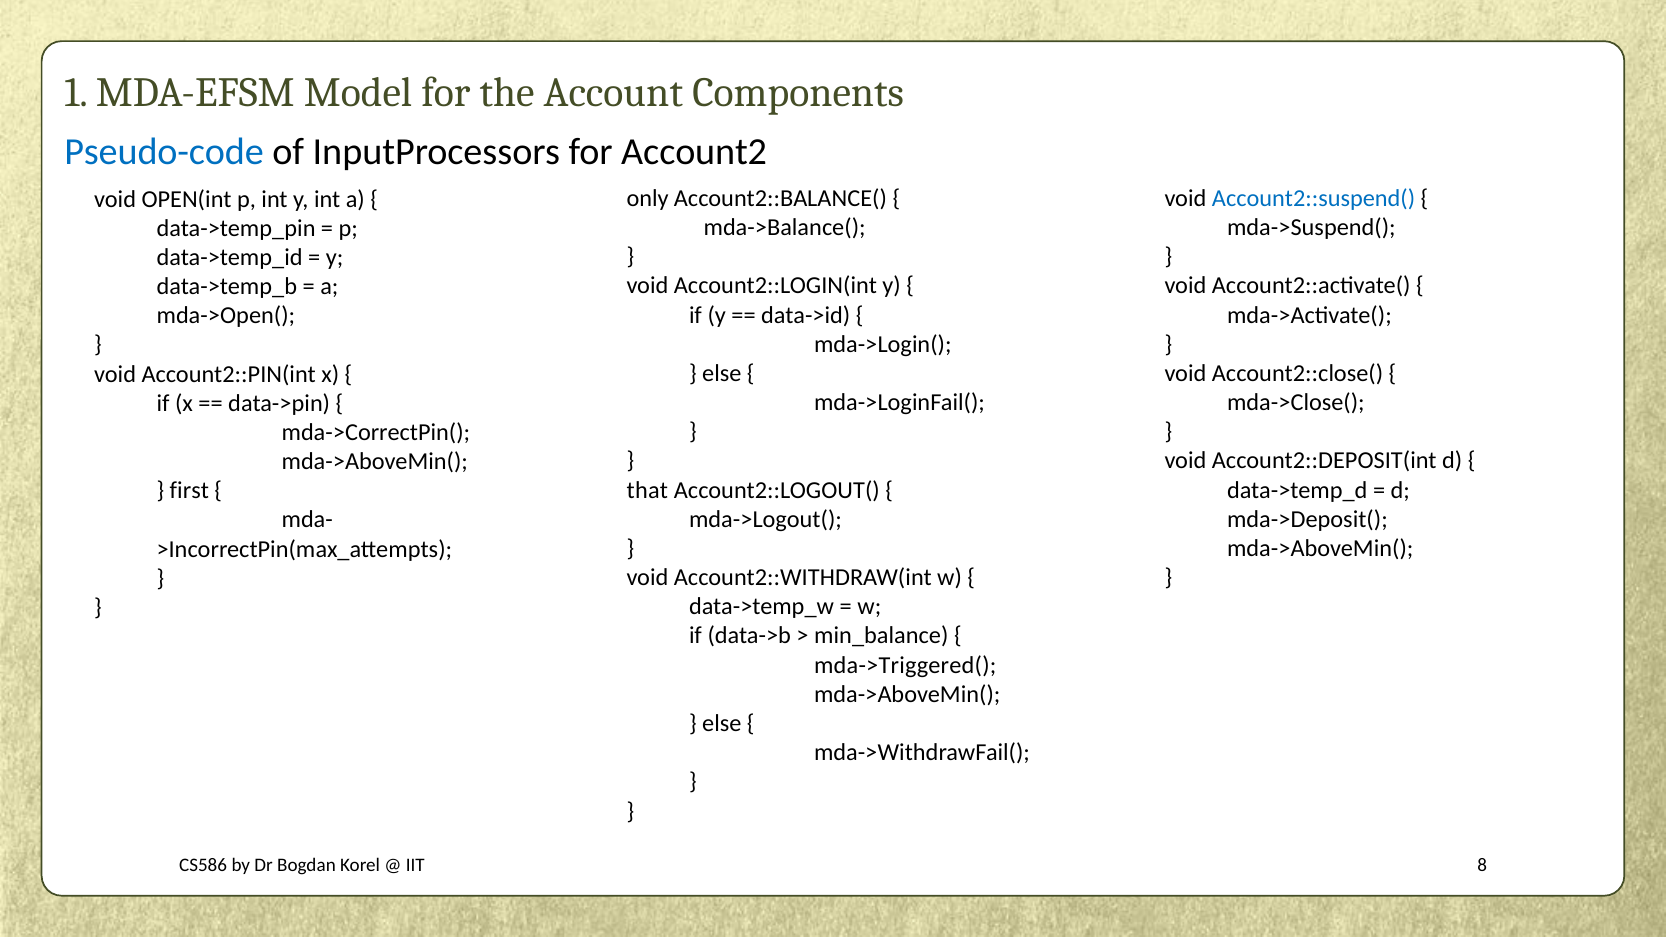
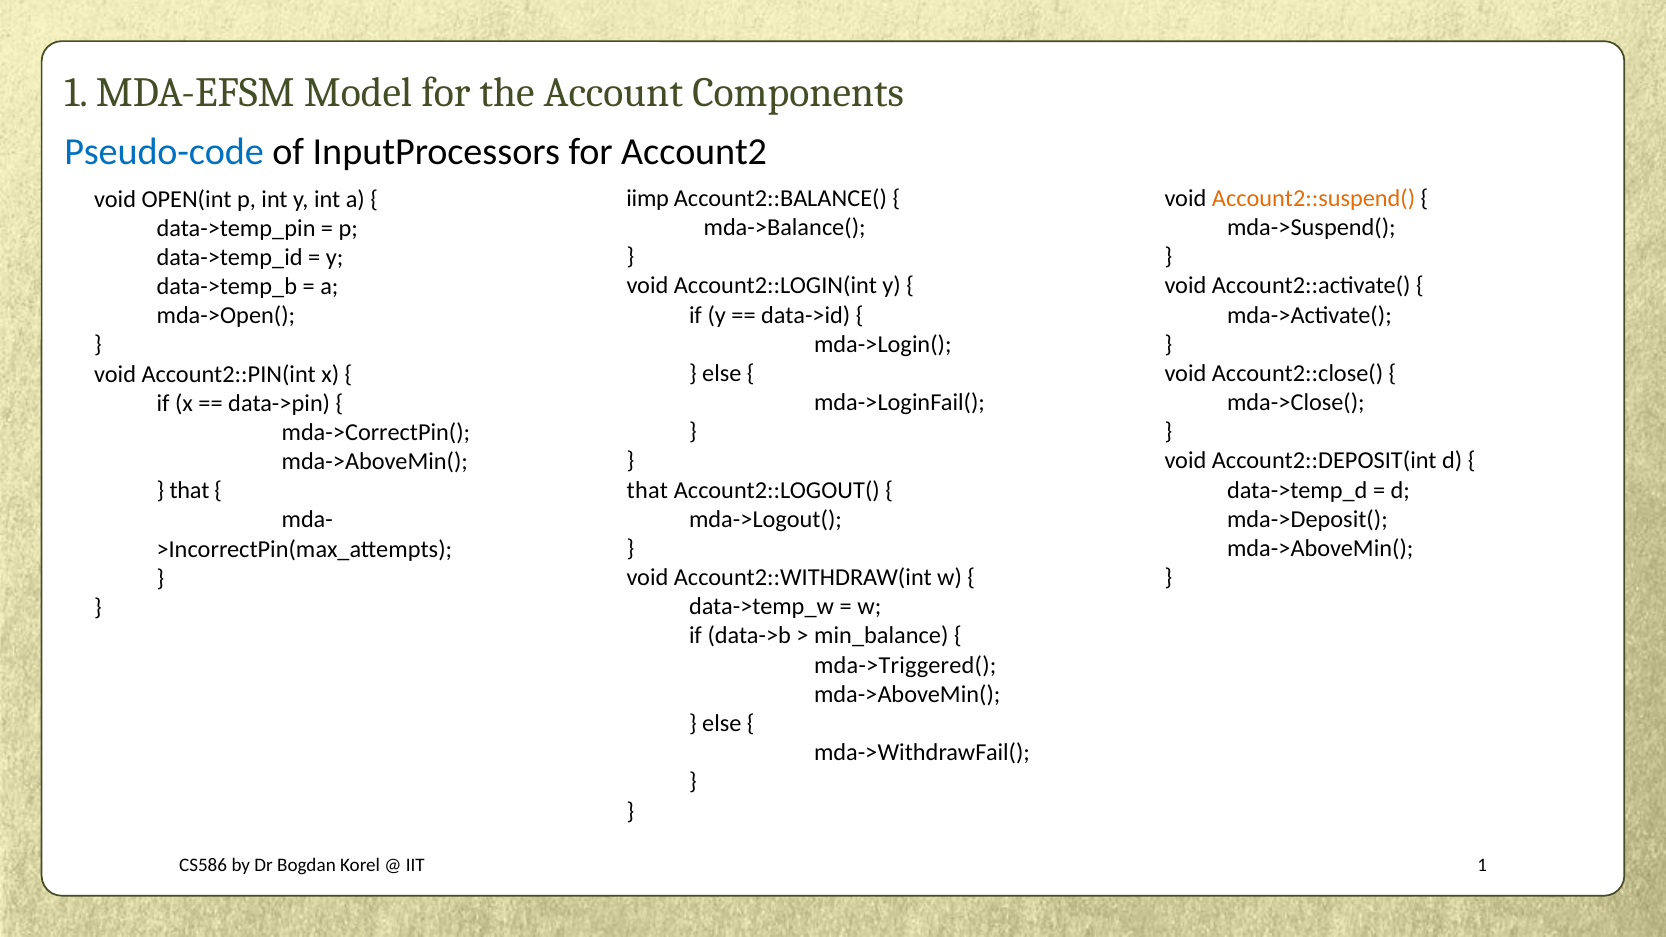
only: only -> iimp
Account2::suspend( colour: blue -> orange
first at (189, 491): first -> that
IIT 8: 8 -> 1
